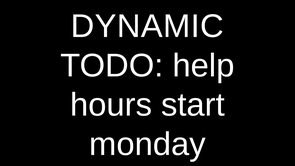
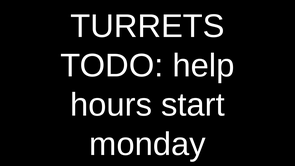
DYNAMIC: DYNAMIC -> TURRETS
